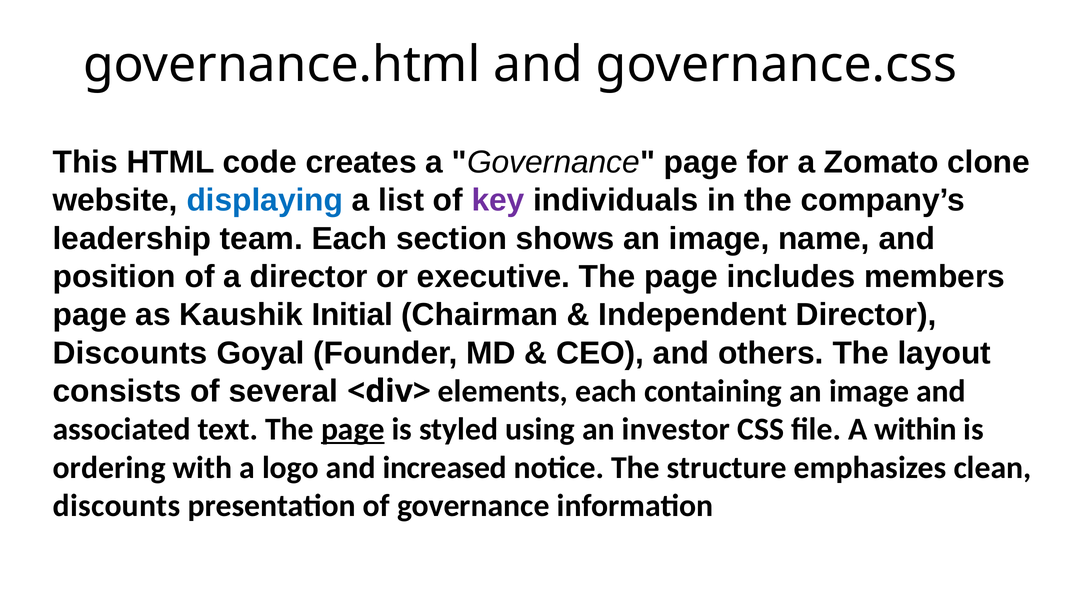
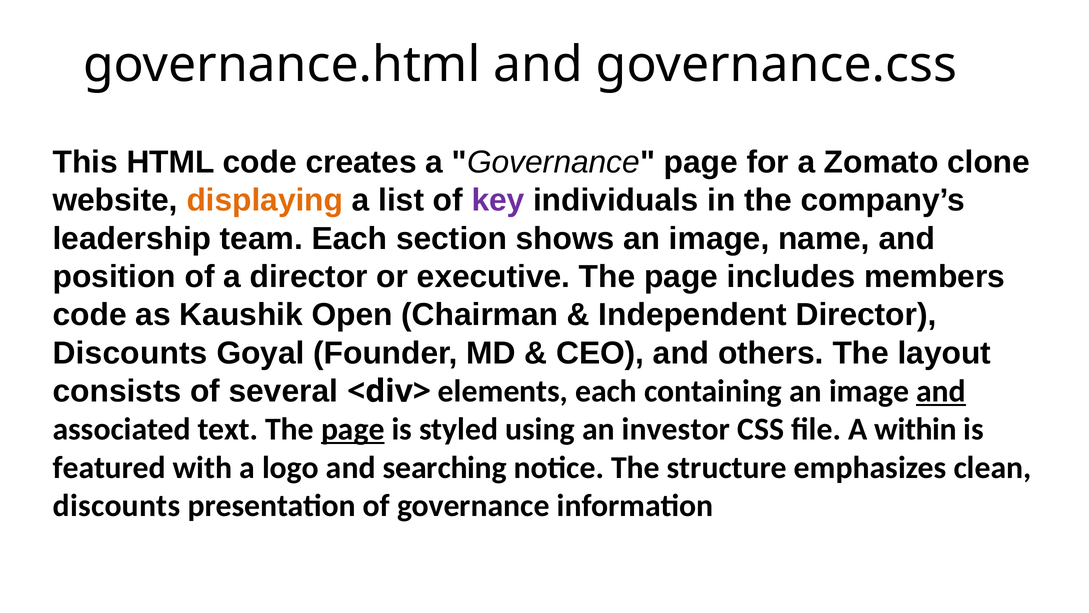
displaying colour: blue -> orange
page at (90, 315): page -> code
Initial: Initial -> Open
and at (941, 391) underline: none -> present
ordering: ordering -> featured
increased: increased -> searching
